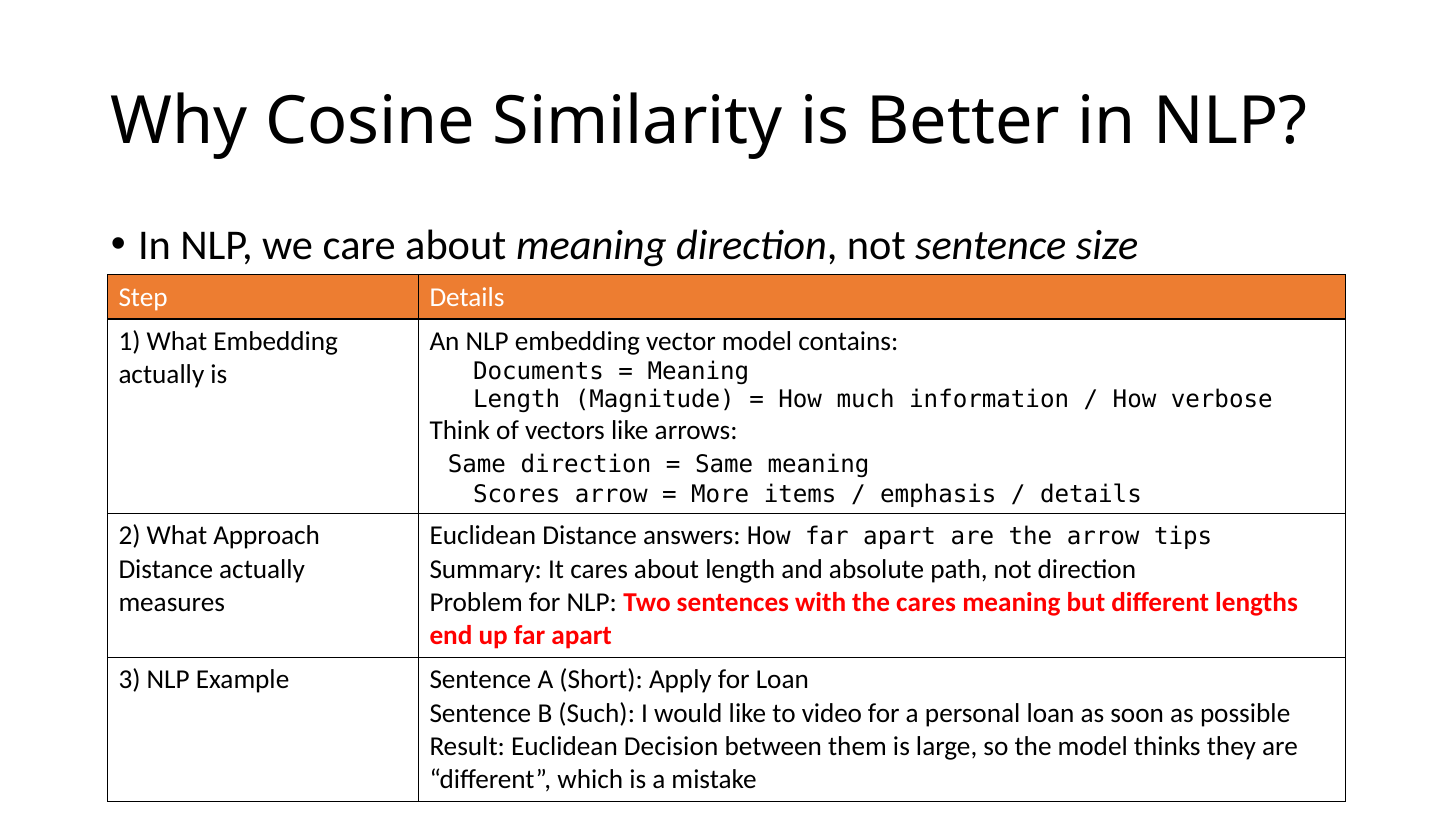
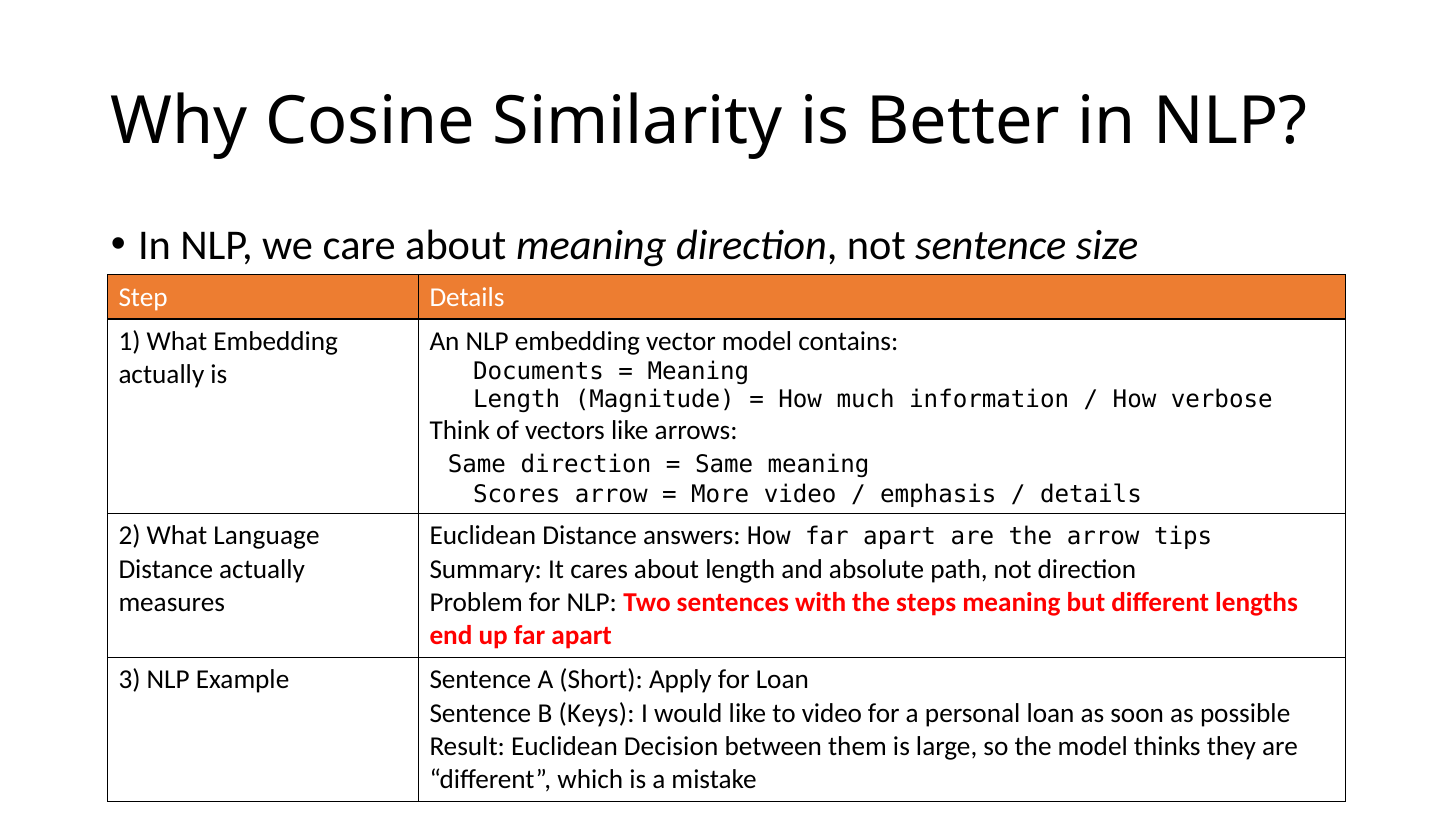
More items: items -> video
Approach: Approach -> Language
the cares: cares -> steps
Such: Such -> Keys
